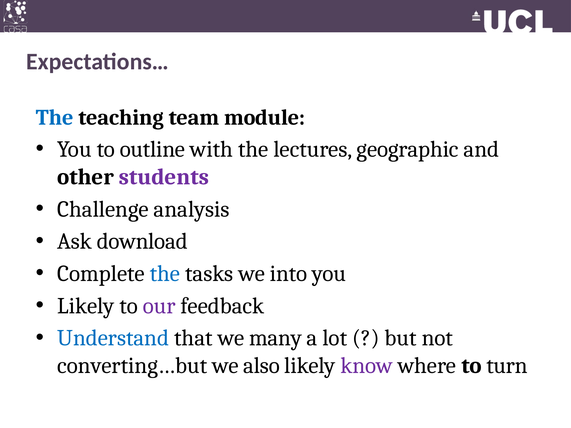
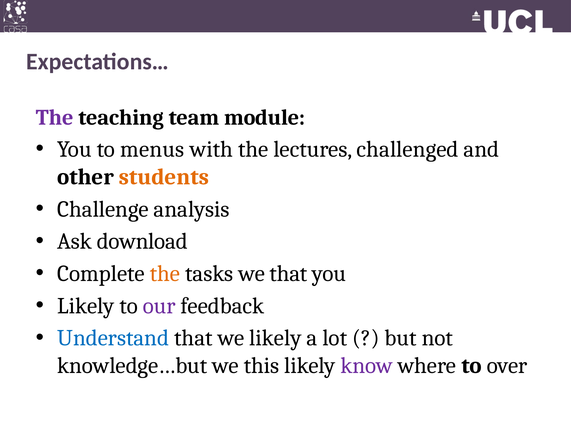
The at (55, 118) colour: blue -> purple
outline: outline -> menus
geographic: geographic -> challenged
students colour: purple -> orange
the at (165, 274) colour: blue -> orange
we into: into -> that
we many: many -> likely
converting…but: converting…but -> knowledge…but
also: also -> this
turn: turn -> over
